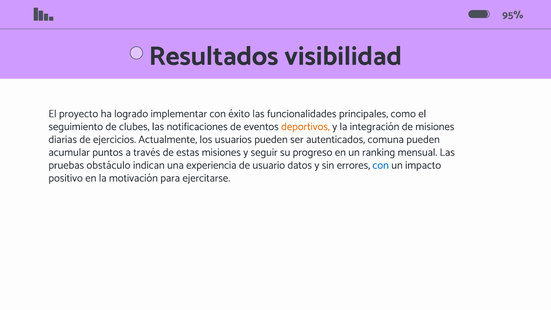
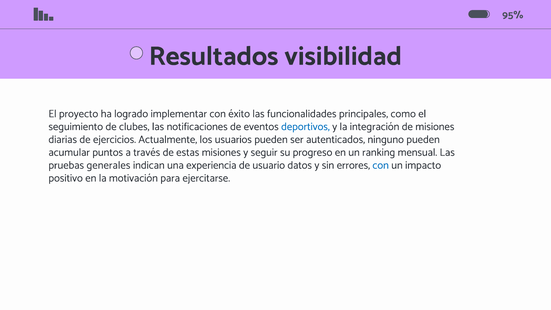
deportivos colour: orange -> blue
comuna: comuna -> ninguno
obstáculo: obstáculo -> generales
